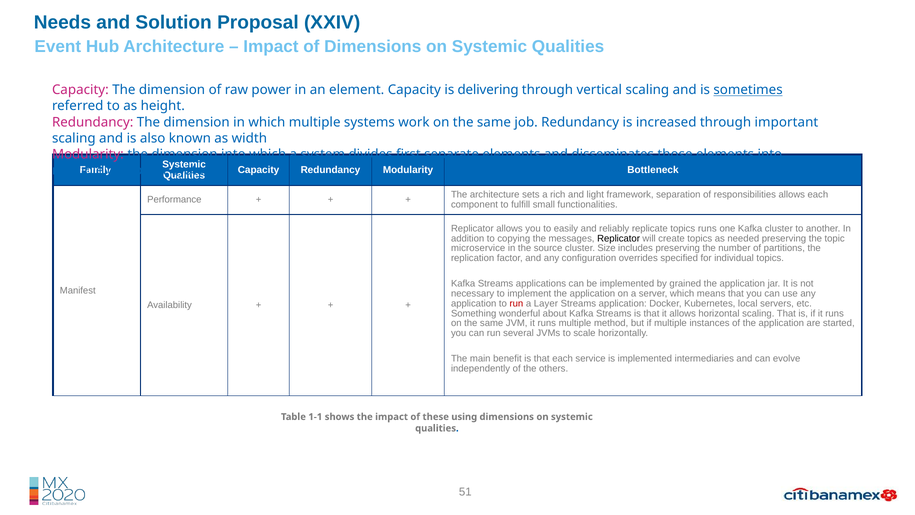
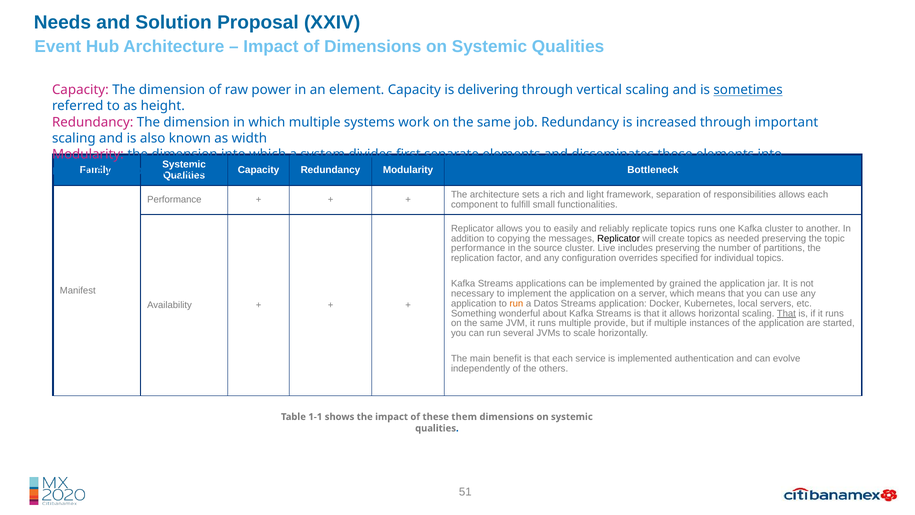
microservice at (478, 248): microservice -> performance
Size: Size -> Live
run at (516, 303) colour: red -> orange
Layer: Layer -> Datos
That at (786, 313) underline: none -> present
method: method -> provide
intermediaries: intermediaries -> authentication
using: using -> them
